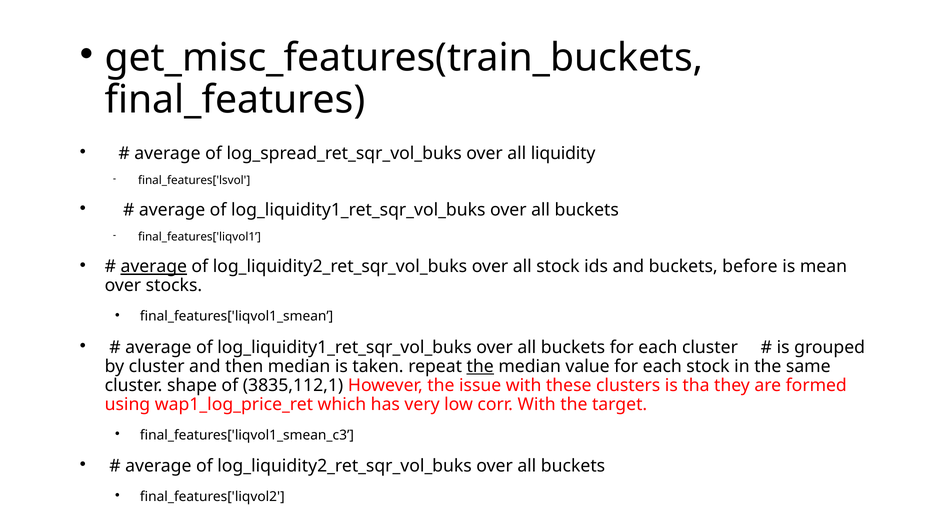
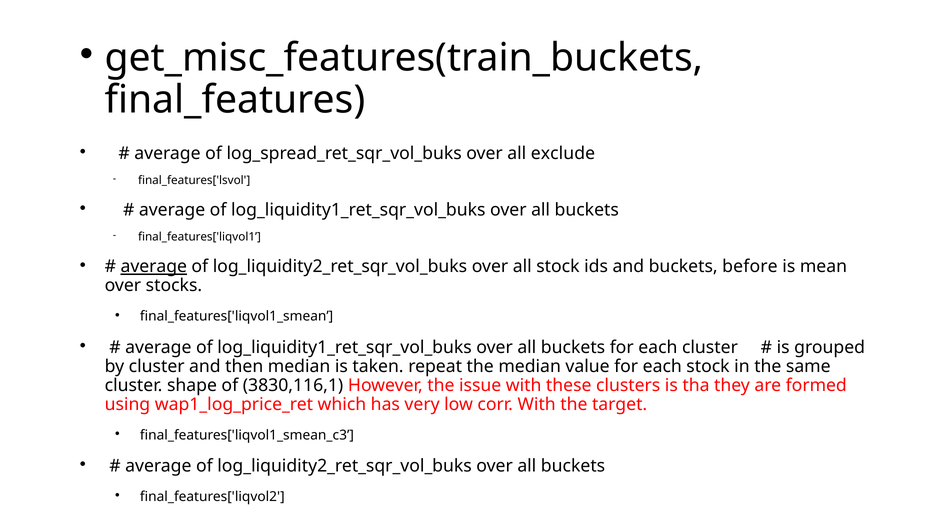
liquidity: liquidity -> exclude
the at (480, 366) underline: present -> none
3835,112,1: 3835,112,1 -> 3830,116,1
